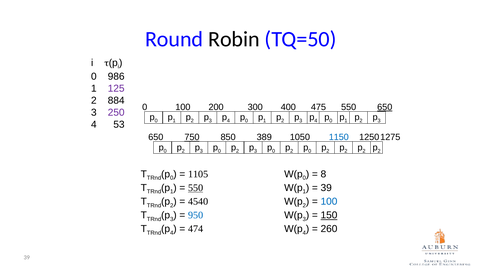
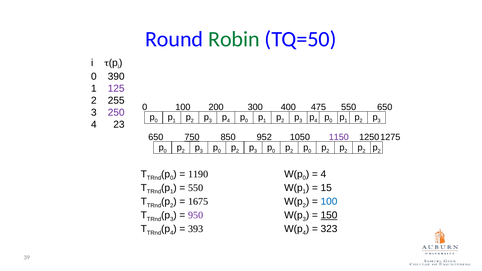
Robin colour: black -> green
986: 986 -> 390
884: 884 -> 255
650 at (385, 107) underline: present -> none
53: 53 -> 23
389: 389 -> 952
1150 colour: blue -> purple
1105: 1105 -> 1190
8 at (323, 174): 8 -> 4
550 at (196, 188) underline: present -> none
39 at (326, 188): 39 -> 15
4540: 4540 -> 1675
950 colour: blue -> purple
474: 474 -> 393
260: 260 -> 323
